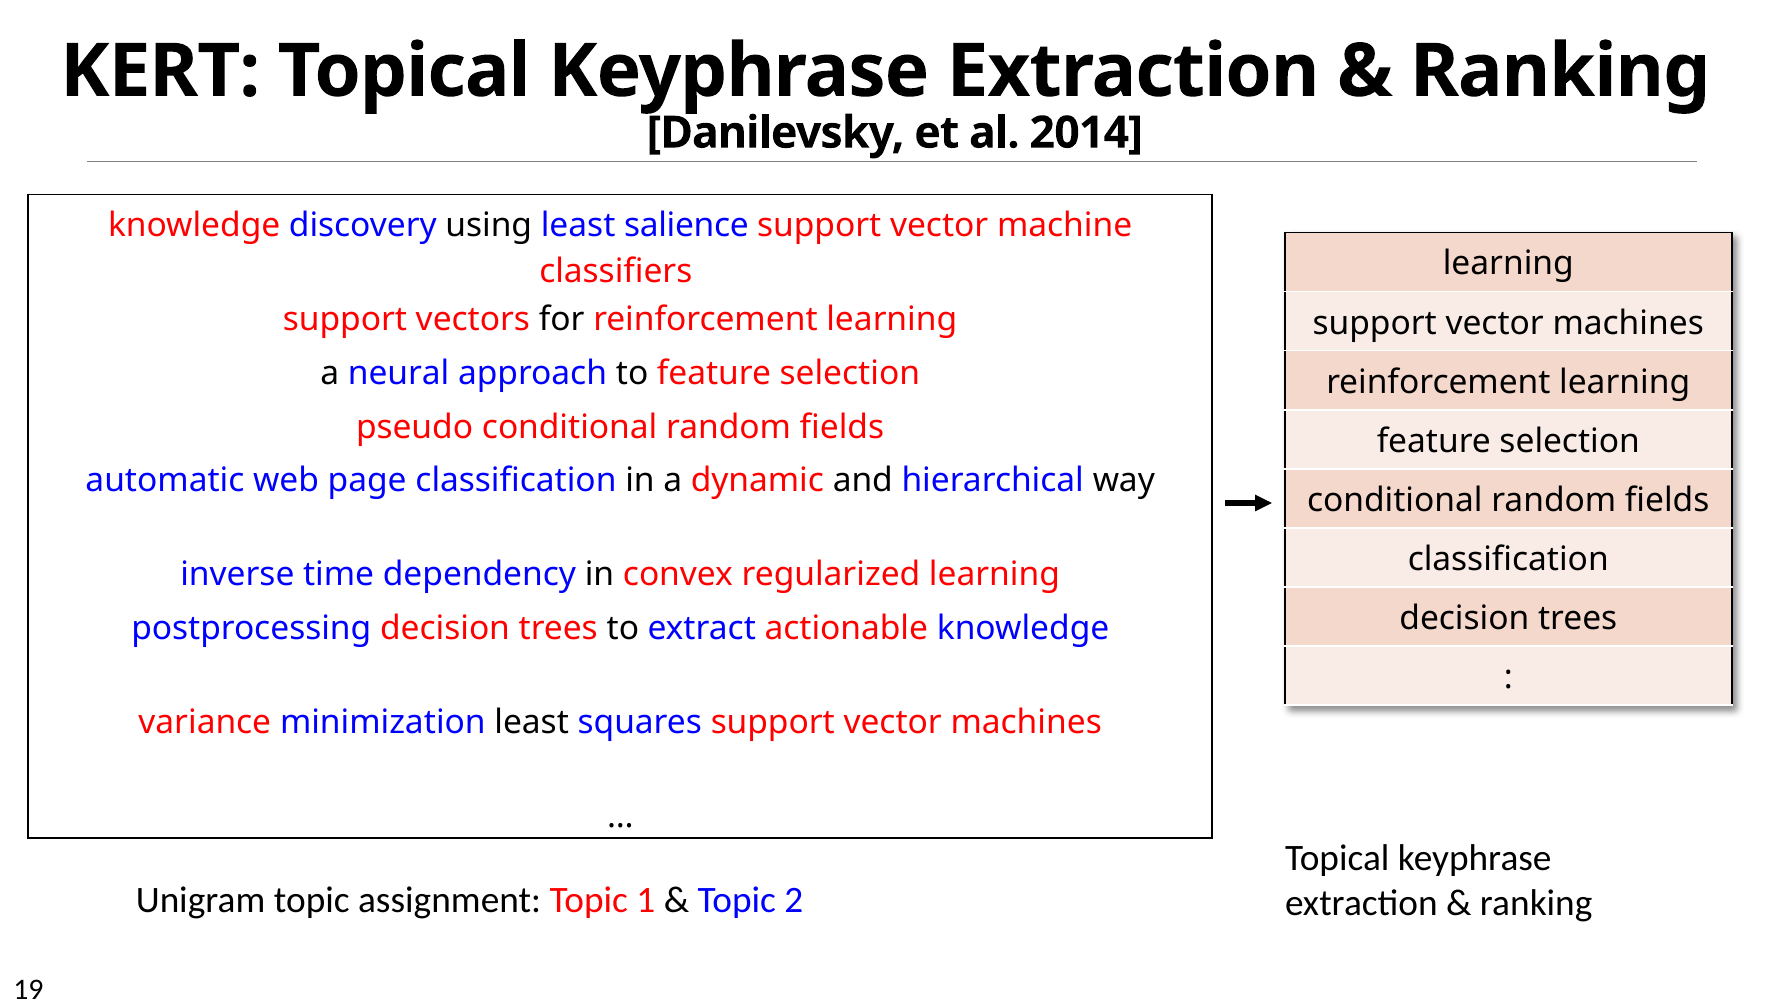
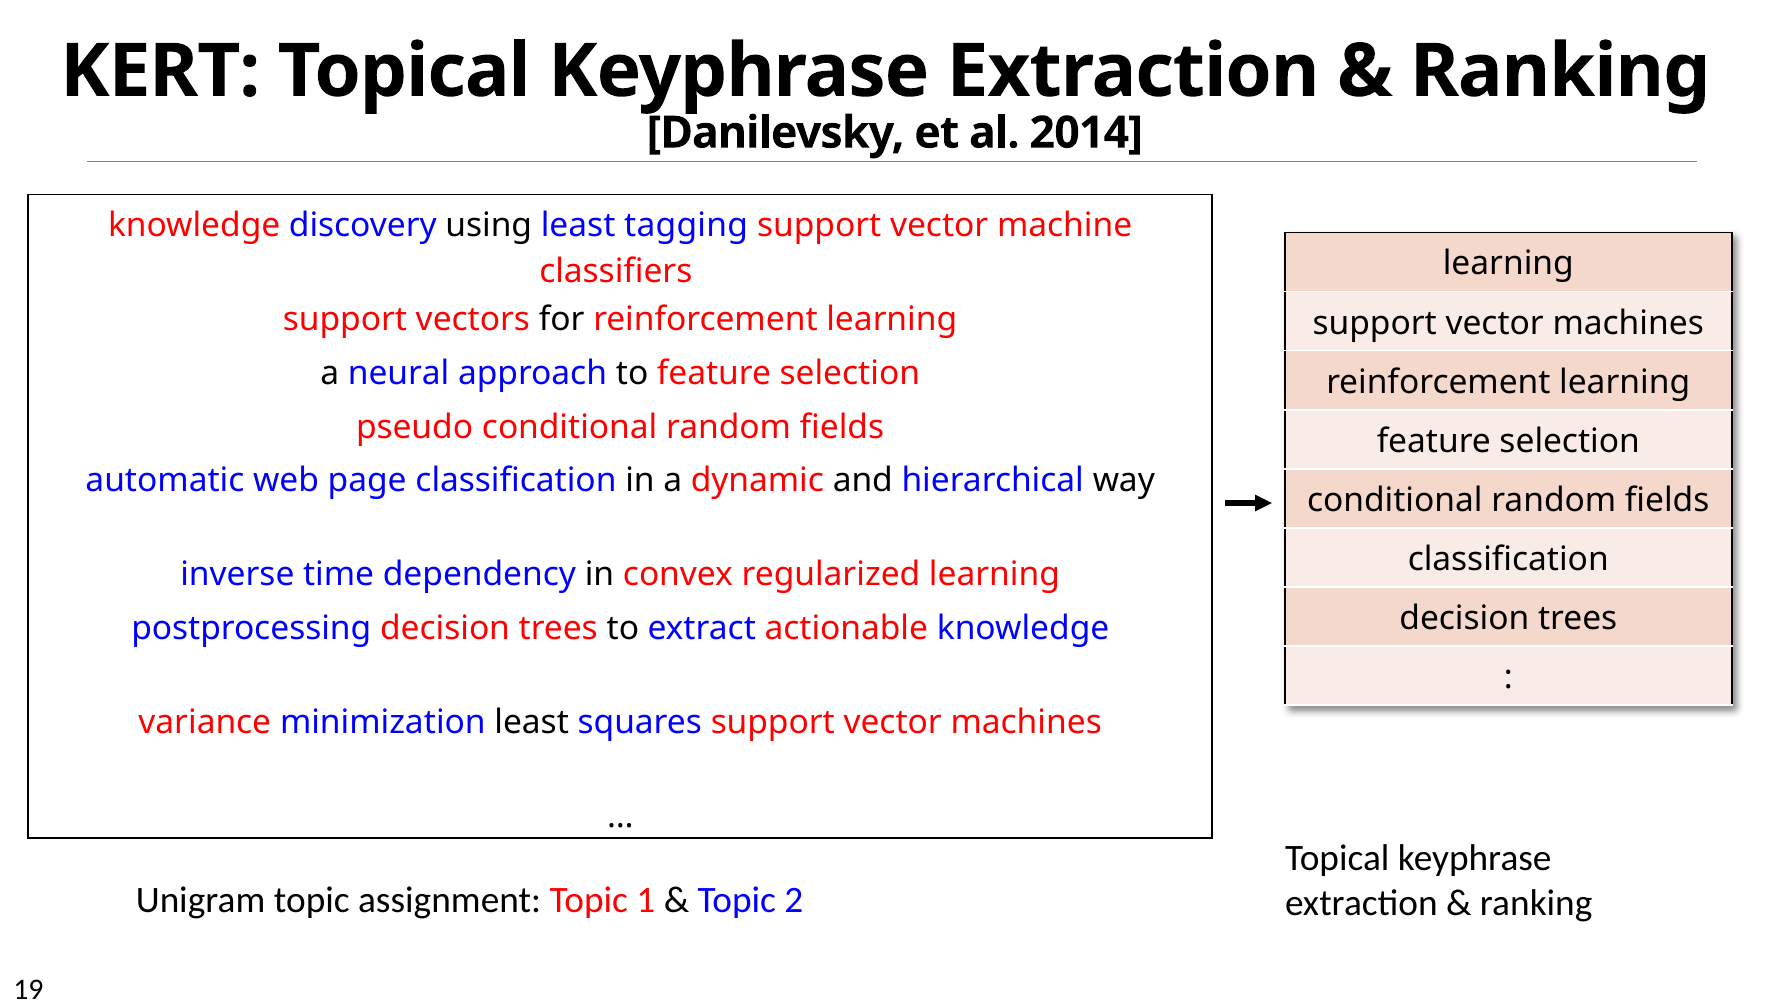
salience: salience -> tagging
